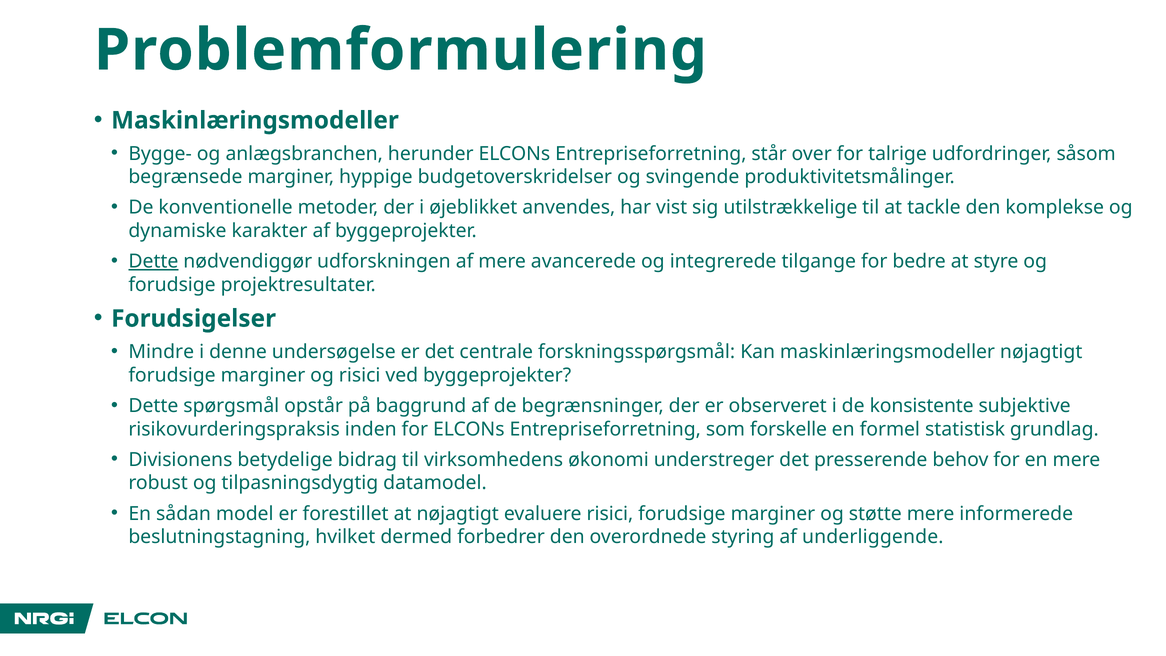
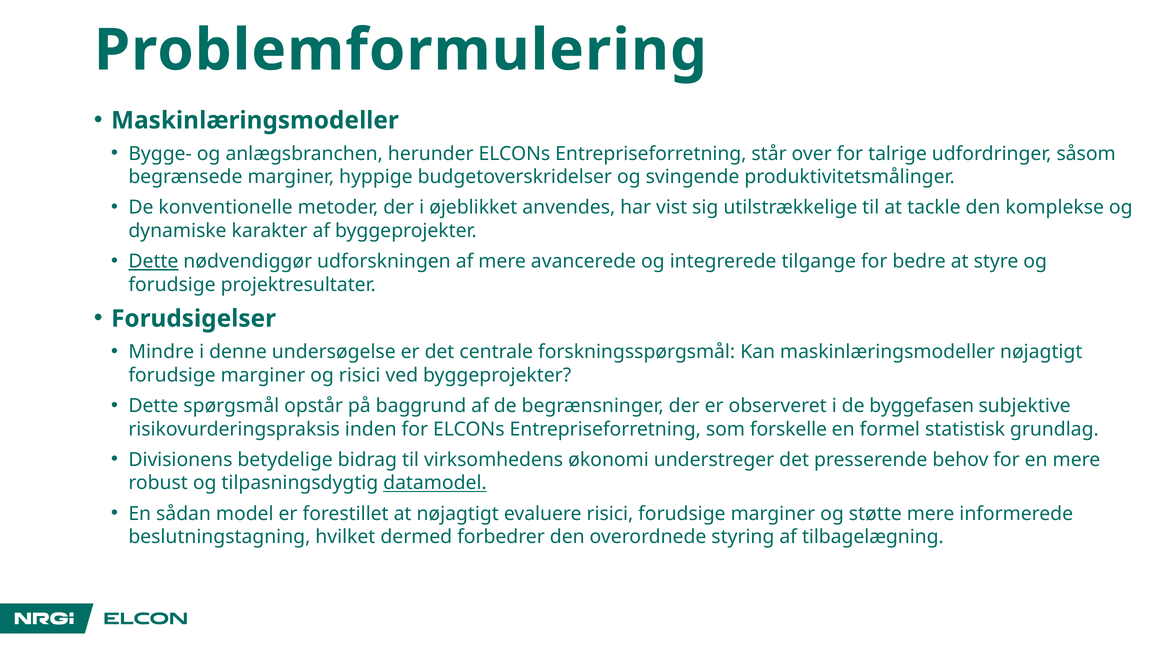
konsistente: konsistente -> byggefasen
datamodel underline: none -> present
underliggende: underliggende -> tilbagelægning
